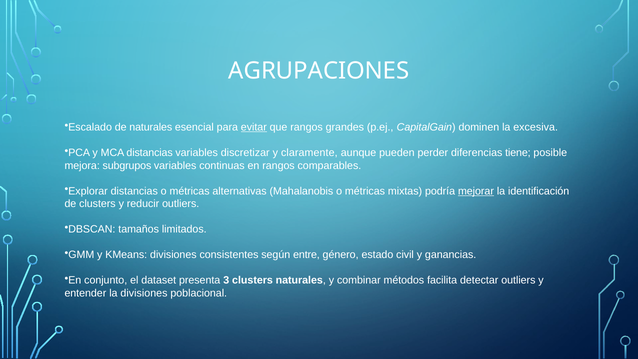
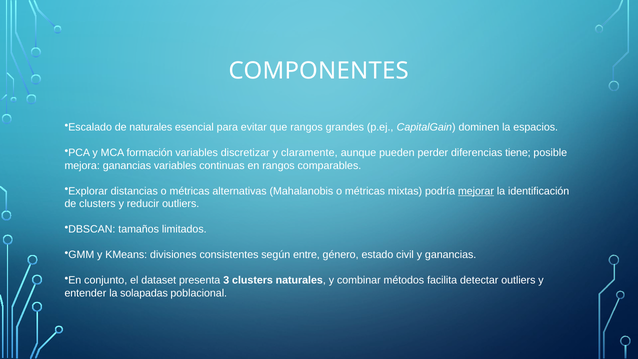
AGRUPACIONES: AGRUPACIONES -> COMPONENTES
evitar underline: present -> none
excesiva: excesiva -> espacios
MCA distancias: distancias -> formación
mejora subgrupos: subgrupos -> ganancias
la divisiones: divisiones -> solapadas
